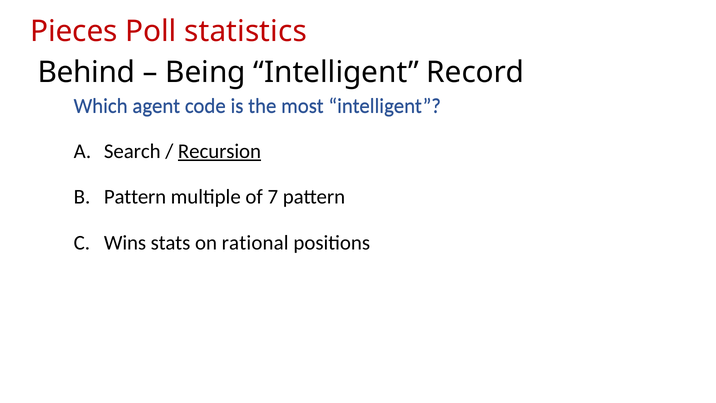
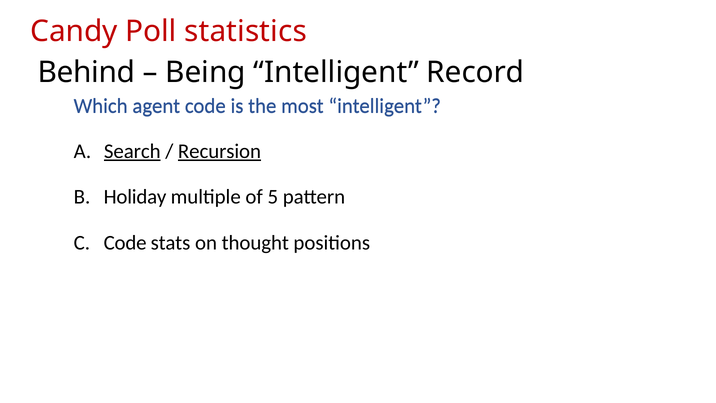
Pieces: Pieces -> Candy
Search underline: none -> present
Pattern at (135, 197): Pattern -> Holiday
7: 7 -> 5
Wins at (125, 243): Wins -> Code
rational: rational -> thought
